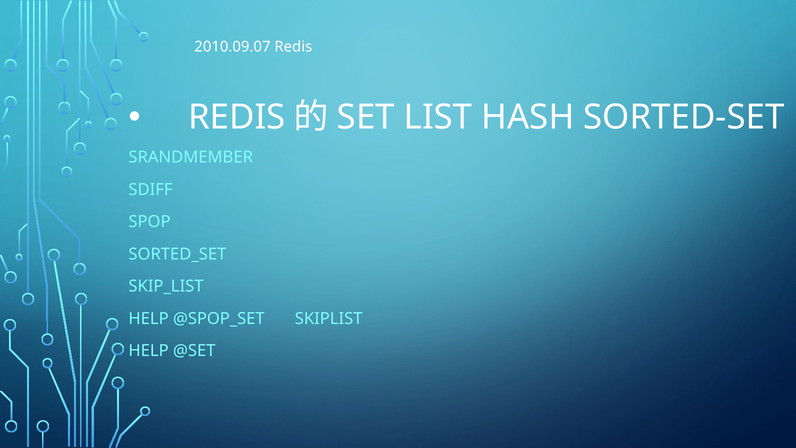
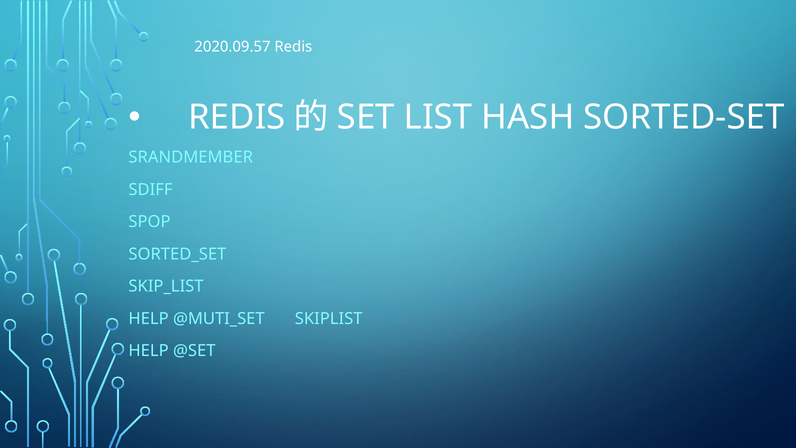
2010.09.07: 2010.09.07 -> 2020.09.57
@SPOP_SET: @SPOP_SET -> @MUTI_SET
